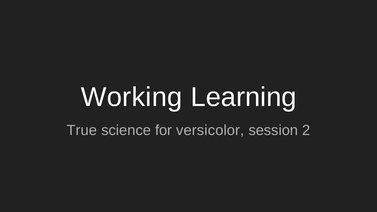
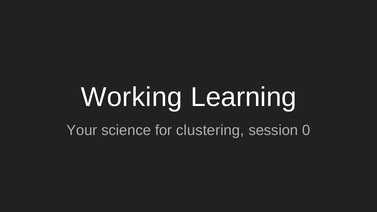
True: True -> Your
versicolor: versicolor -> clustering
2: 2 -> 0
